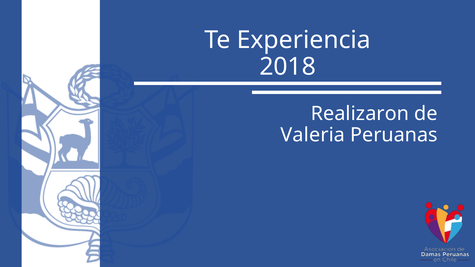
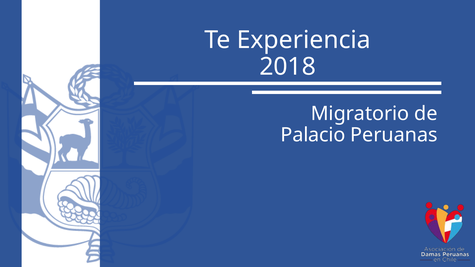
Realizaron: Realizaron -> Migratorio
Valeria: Valeria -> Palacio
